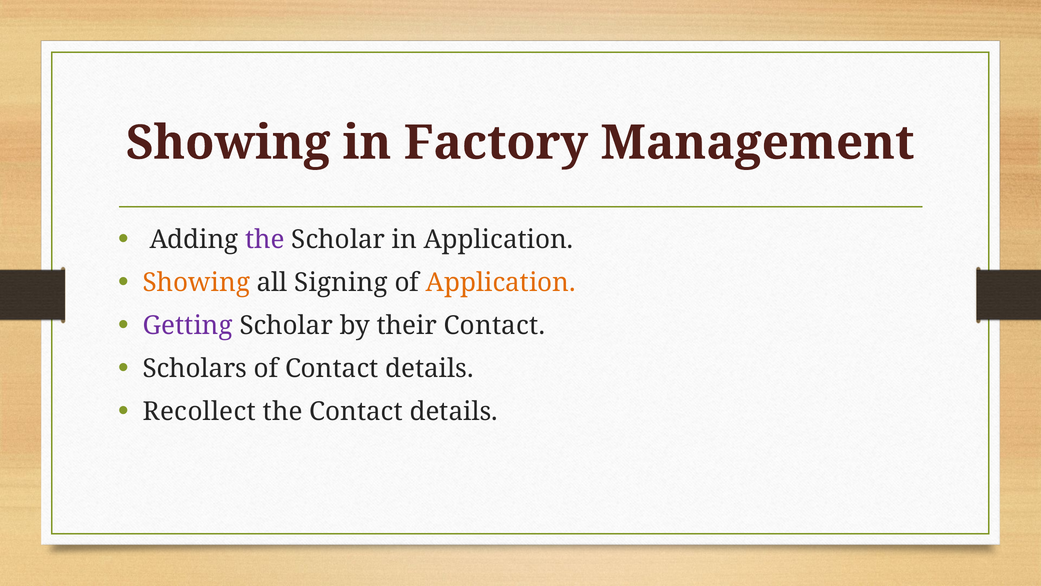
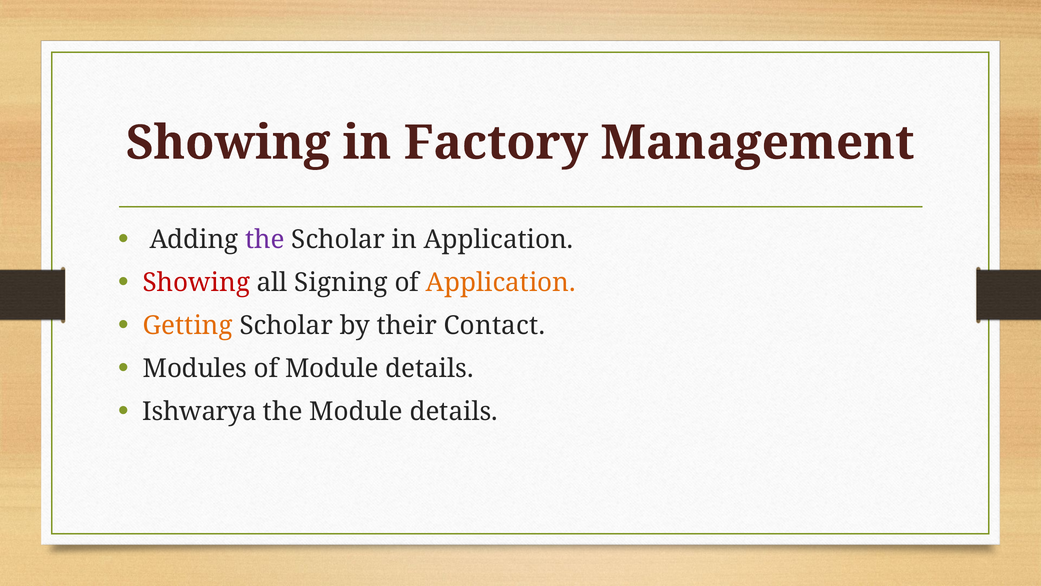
Showing at (196, 283) colour: orange -> red
Getting colour: purple -> orange
Scholars: Scholars -> Modules
of Contact: Contact -> Module
Recollect: Recollect -> Ishwarya
the Contact: Contact -> Module
